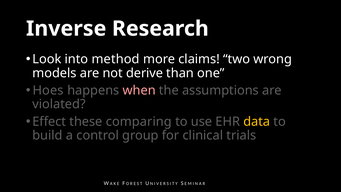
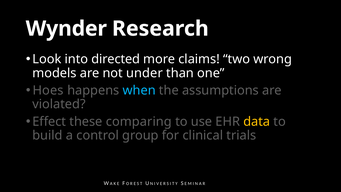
Inverse: Inverse -> Wynder
method: method -> directed
derive: derive -> under
when colour: pink -> light blue
